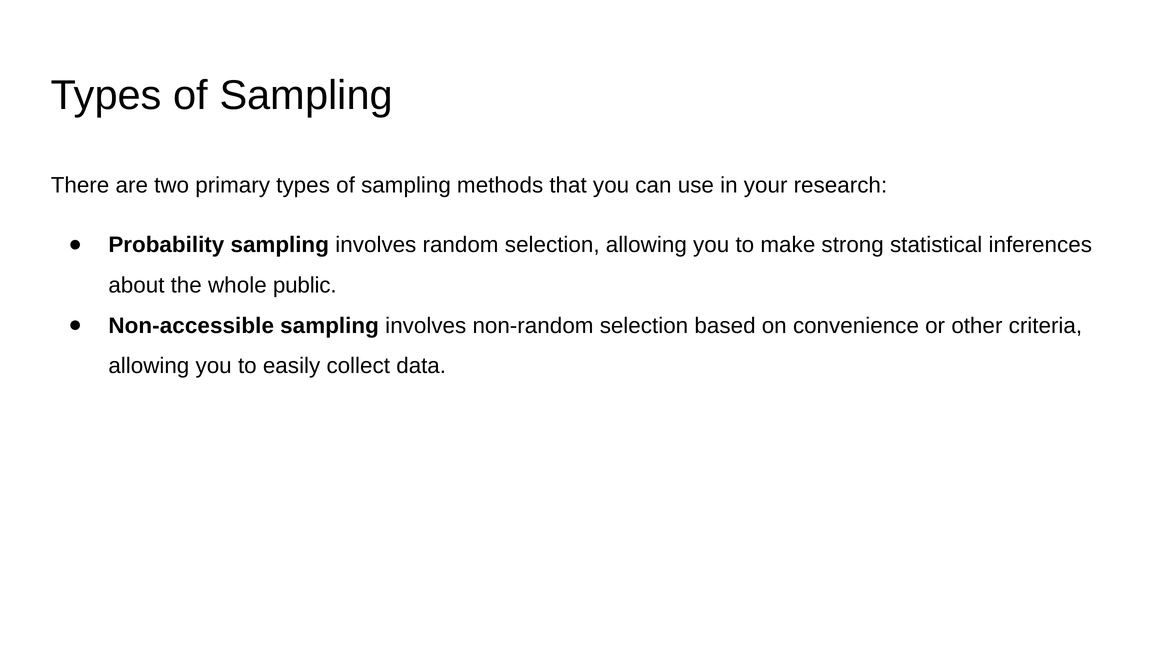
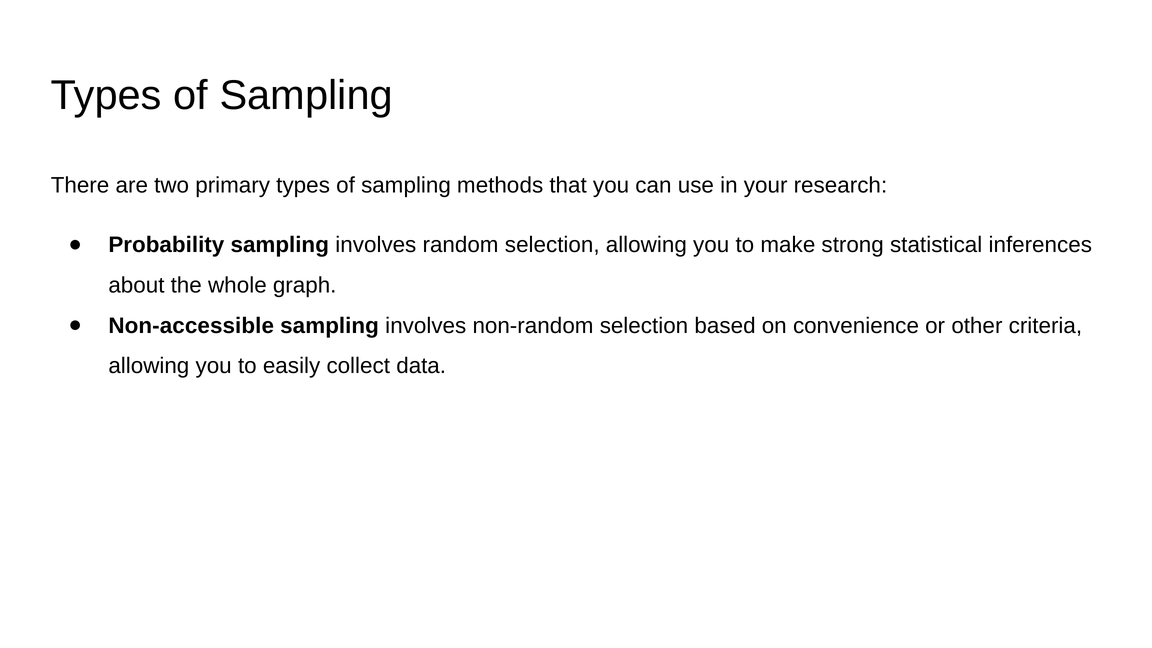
public: public -> graph
